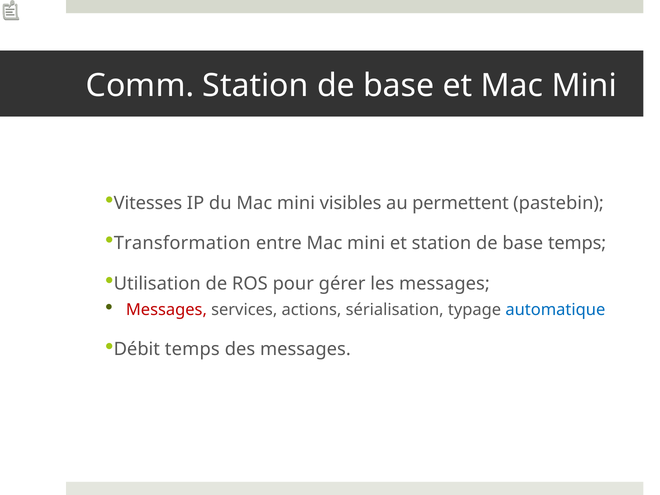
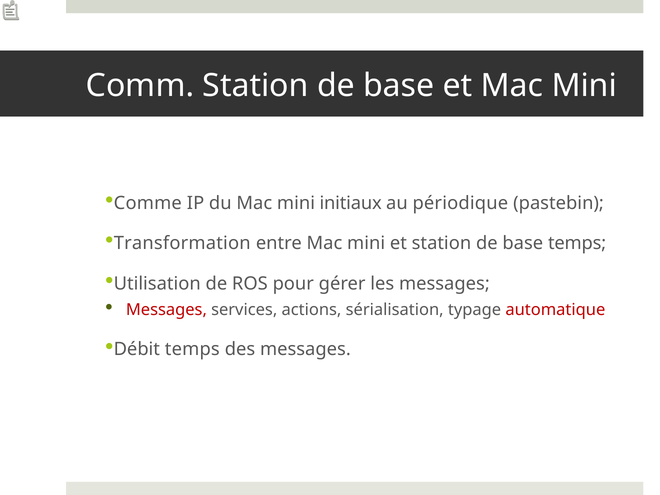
Vitesses: Vitesses -> Comme
visibles: visibles -> initiaux
permettent: permettent -> périodique
automatique colour: blue -> red
